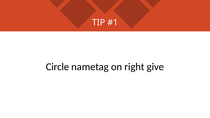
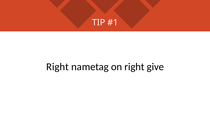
Circle at (58, 67): Circle -> Right
